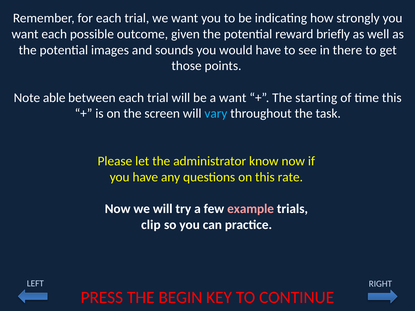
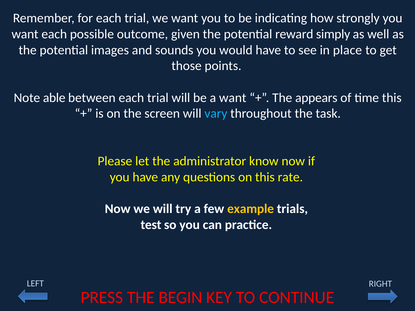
briefly: briefly -> simply
there: there -> place
starting: starting -> appears
example colour: pink -> yellow
clip: clip -> test
